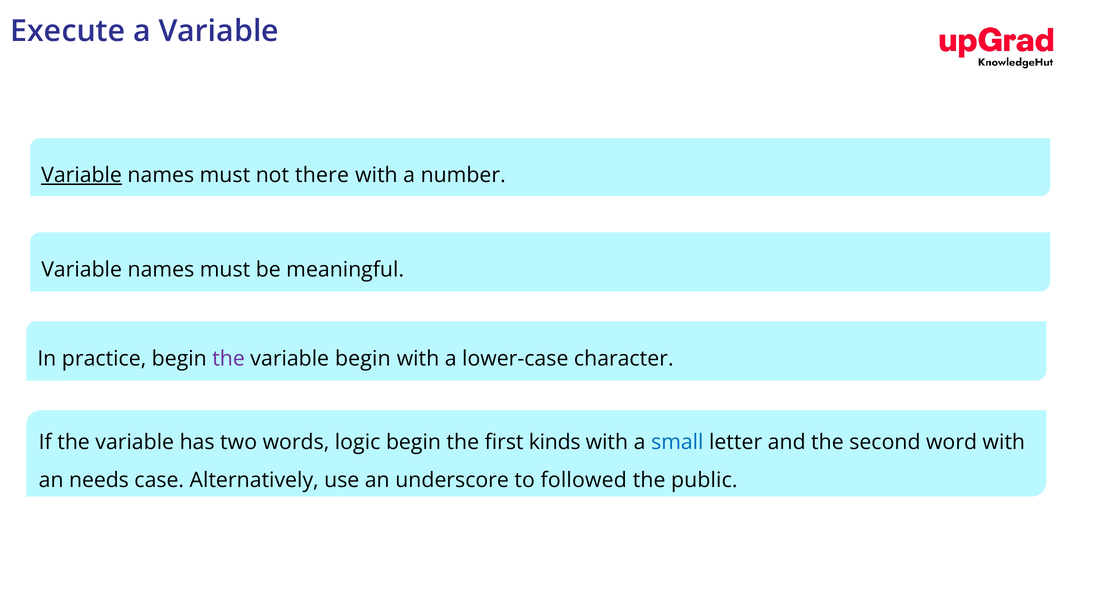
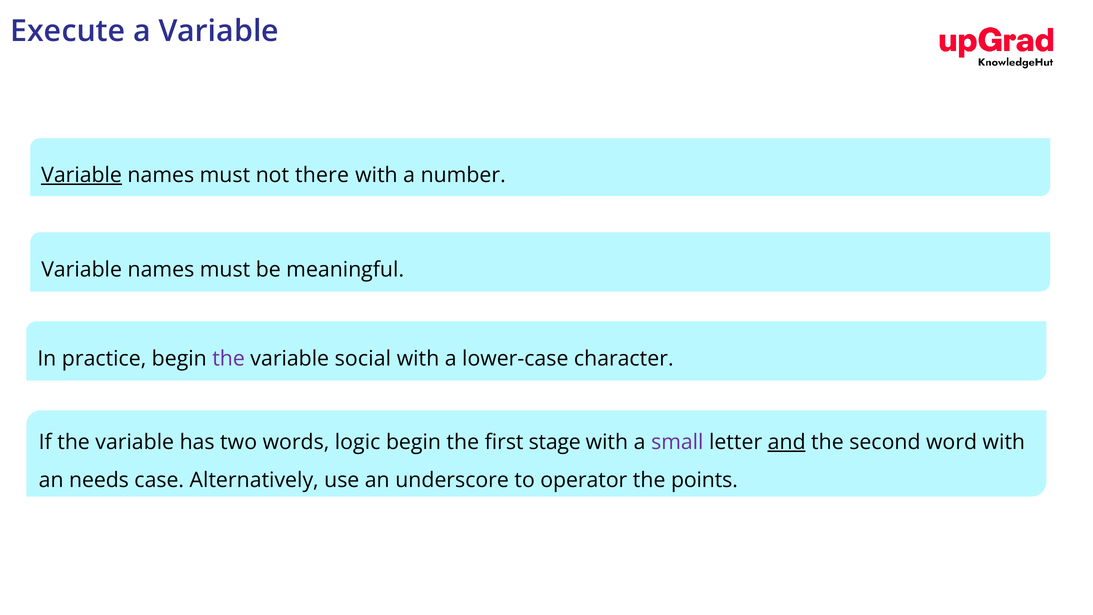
variable begin: begin -> social
kinds: kinds -> stage
small colour: blue -> purple
and underline: none -> present
followed: followed -> operator
public: public -> points
